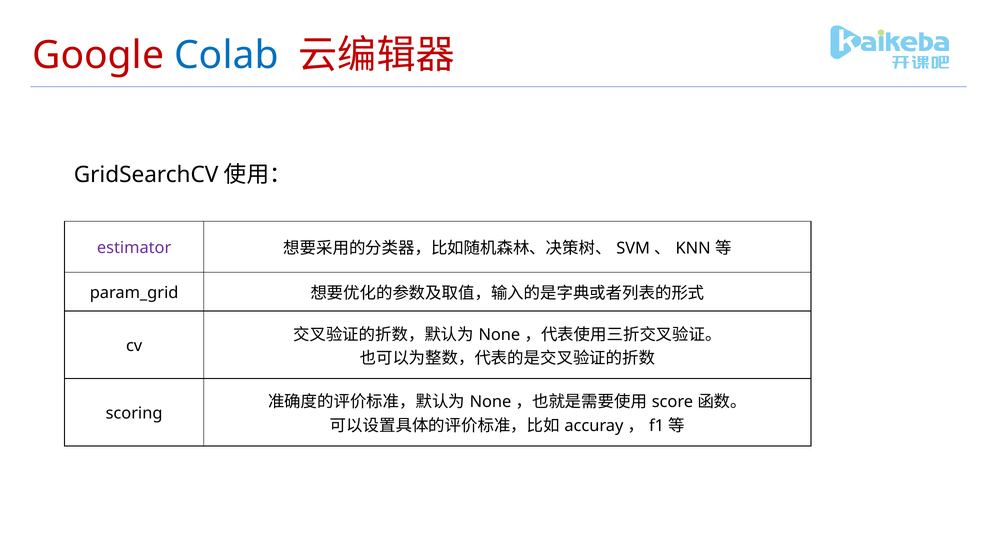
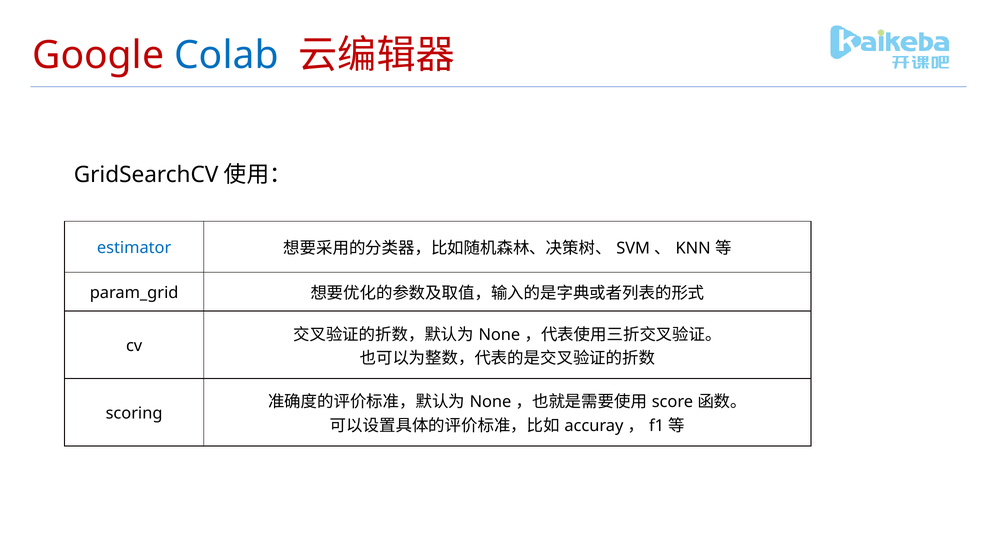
estimator colour: purple -> blue
